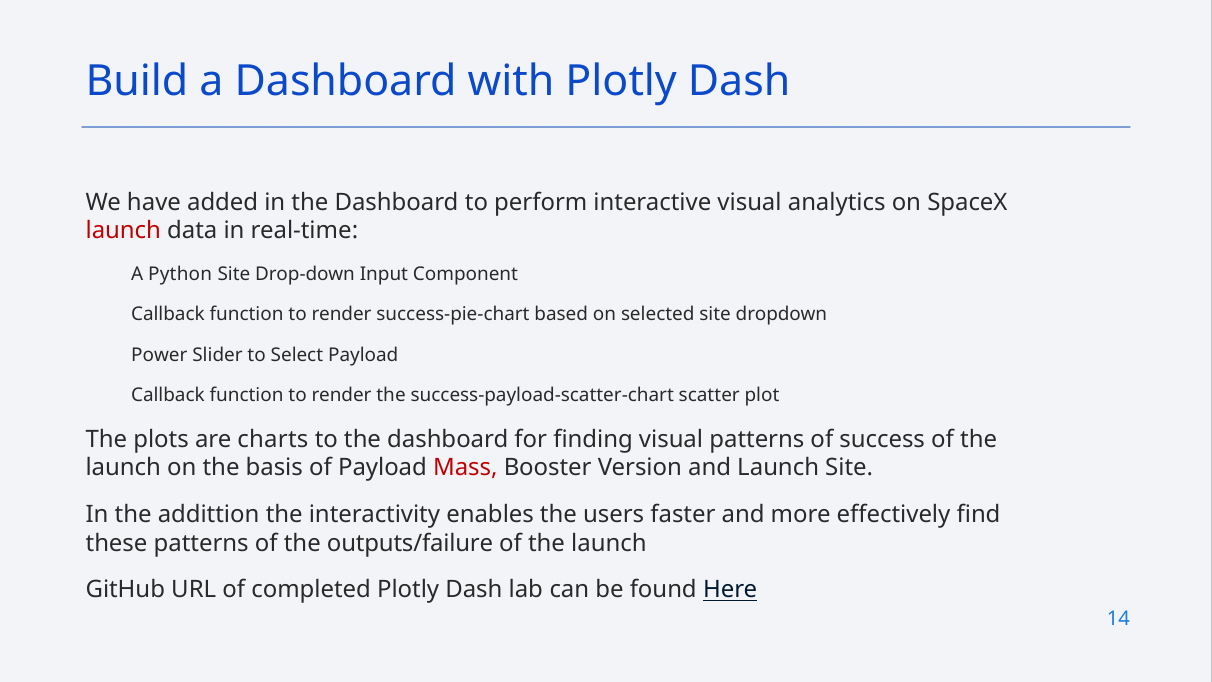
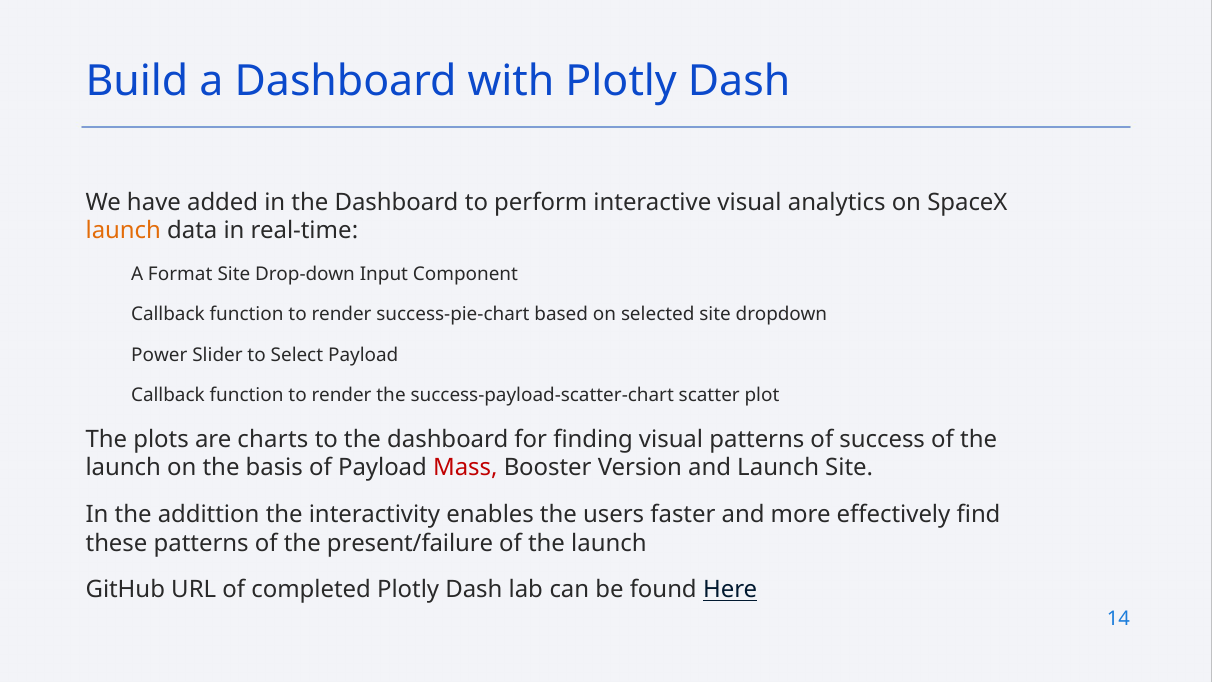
launch at (123, 231) colour: red -> orange
Python: Python -> Format
outputs/failure: outputs/failure -> present/failure
